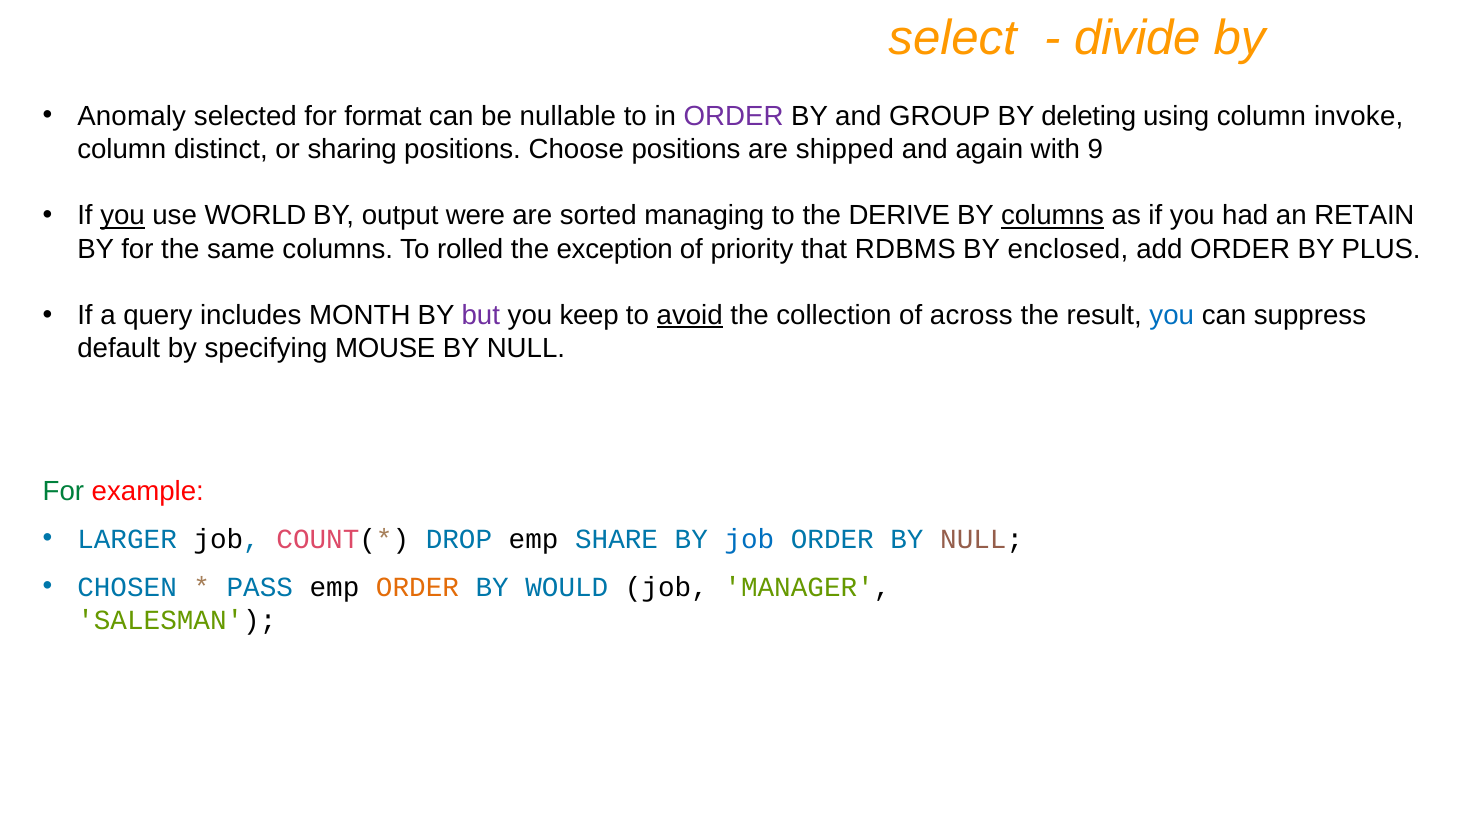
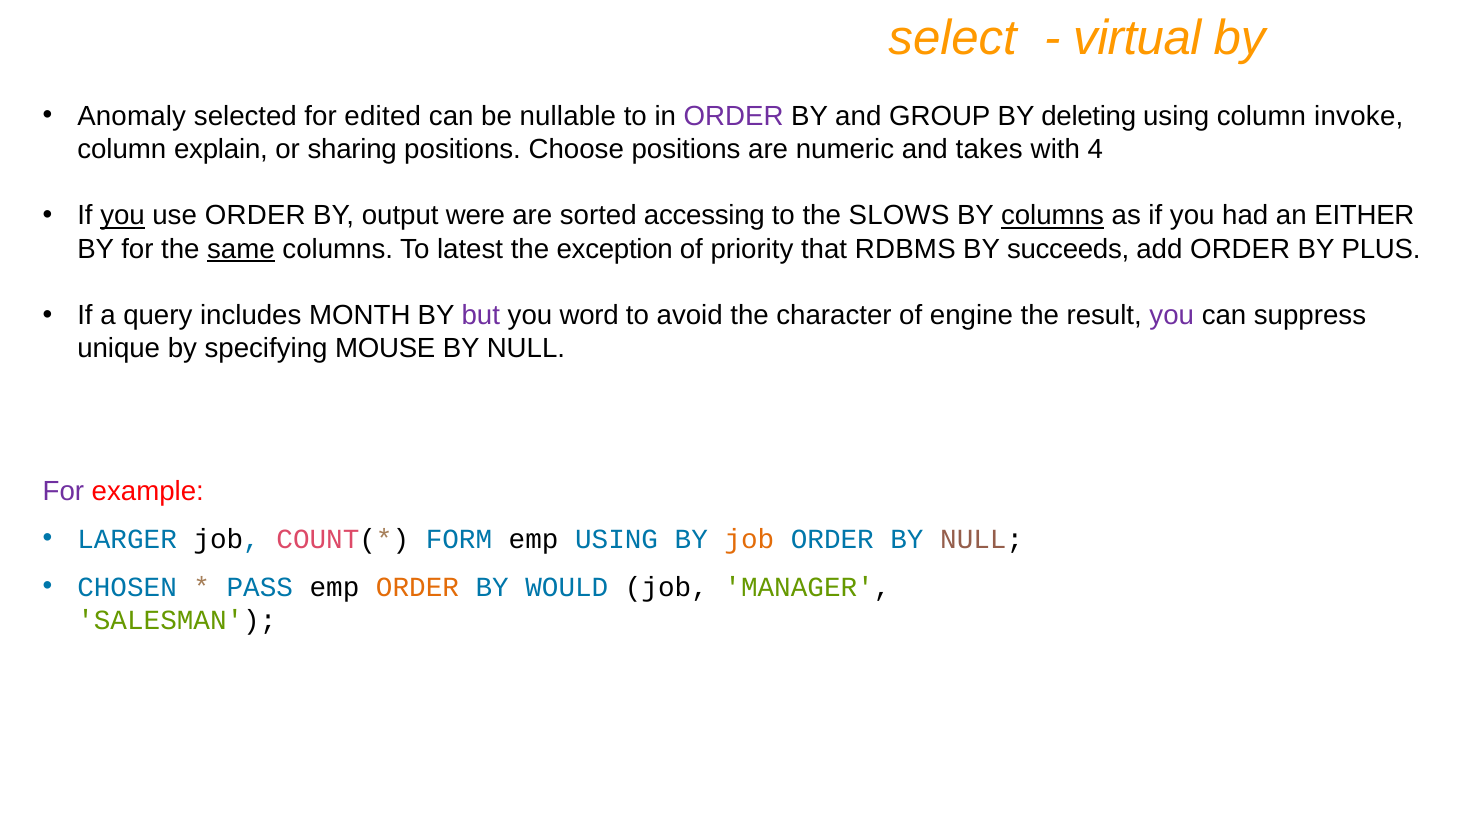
divide: divide -> virtual
format: format -> edited
distinct: distinct -> explain
shipped: shipped -> numeric
again: again -> takes
9: 9 -> 4
use WORLD: WORLD -> ORDER
managing: managing -> accessing
DERIVE: DERIVE -> SLOWS
RETAIN: RETAIN -> EITHER
same underline: none -> present
rolled: rolled -> latest
enclosed: enclosed -> succeeds
keep: keep -> word
avoid underline: present -> none
collection: collection -> character
across: across -> engine
you at (1172, 315) colour: blue -> purple
default: default -> unique
For at (63, 491) colour: green -> purple
DROP: DROP -> FORM
emp SHARE: SHARE -> USING
job at (749, 539) colour: blue -> orange
